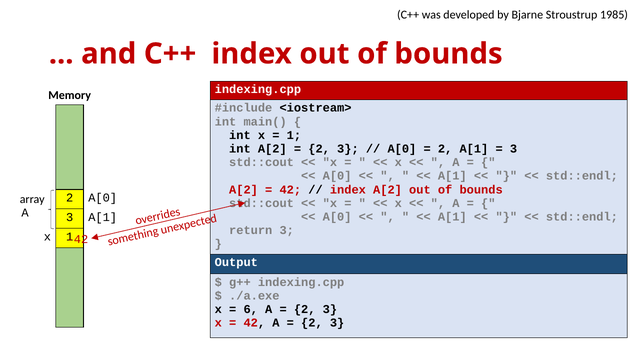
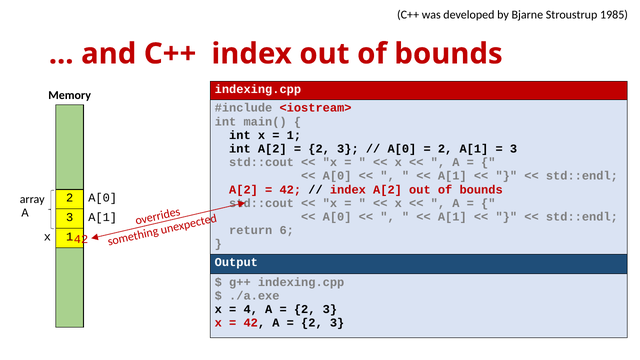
<iostream> colour: black -> red
return 3: 3 -> 6
6: 6 -> 4
